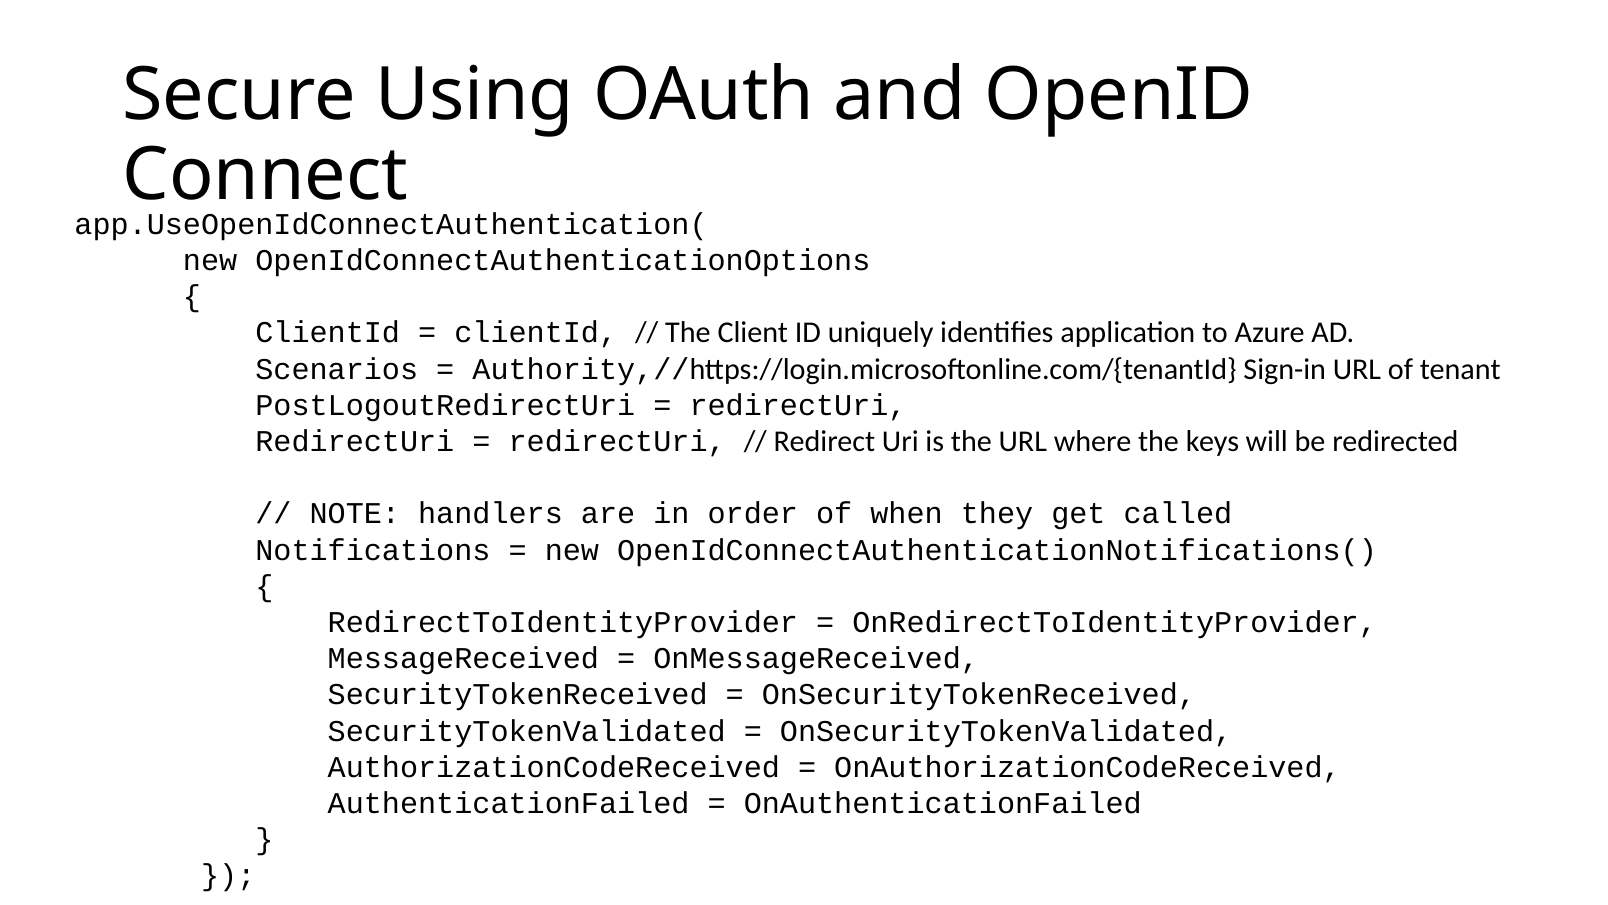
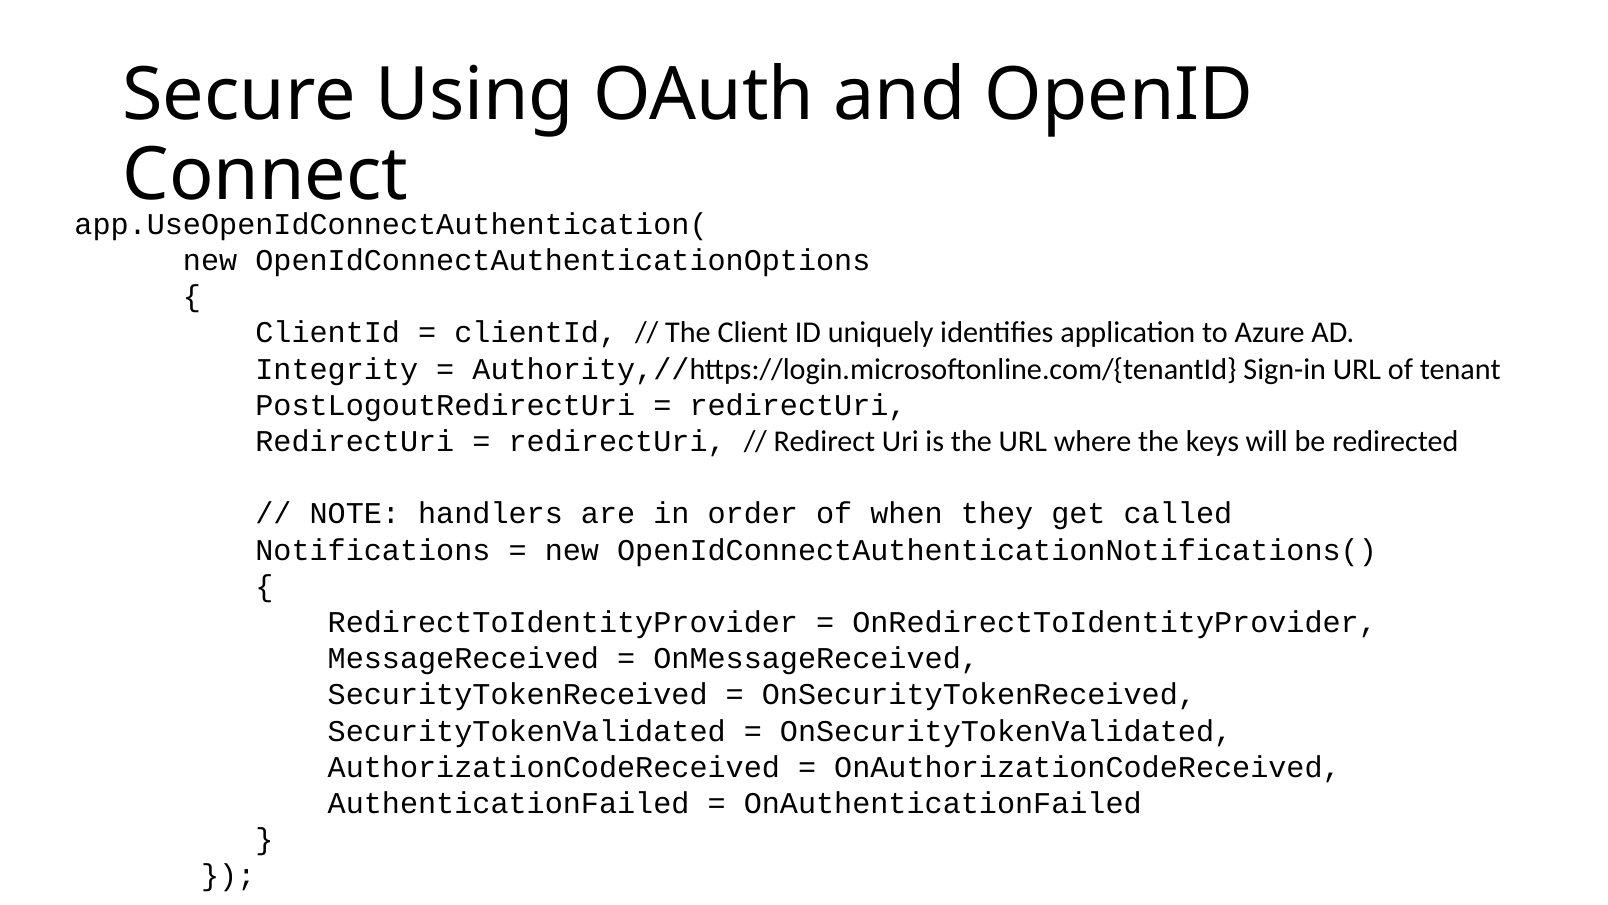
Scenarios: Scenarios -> Integrity
